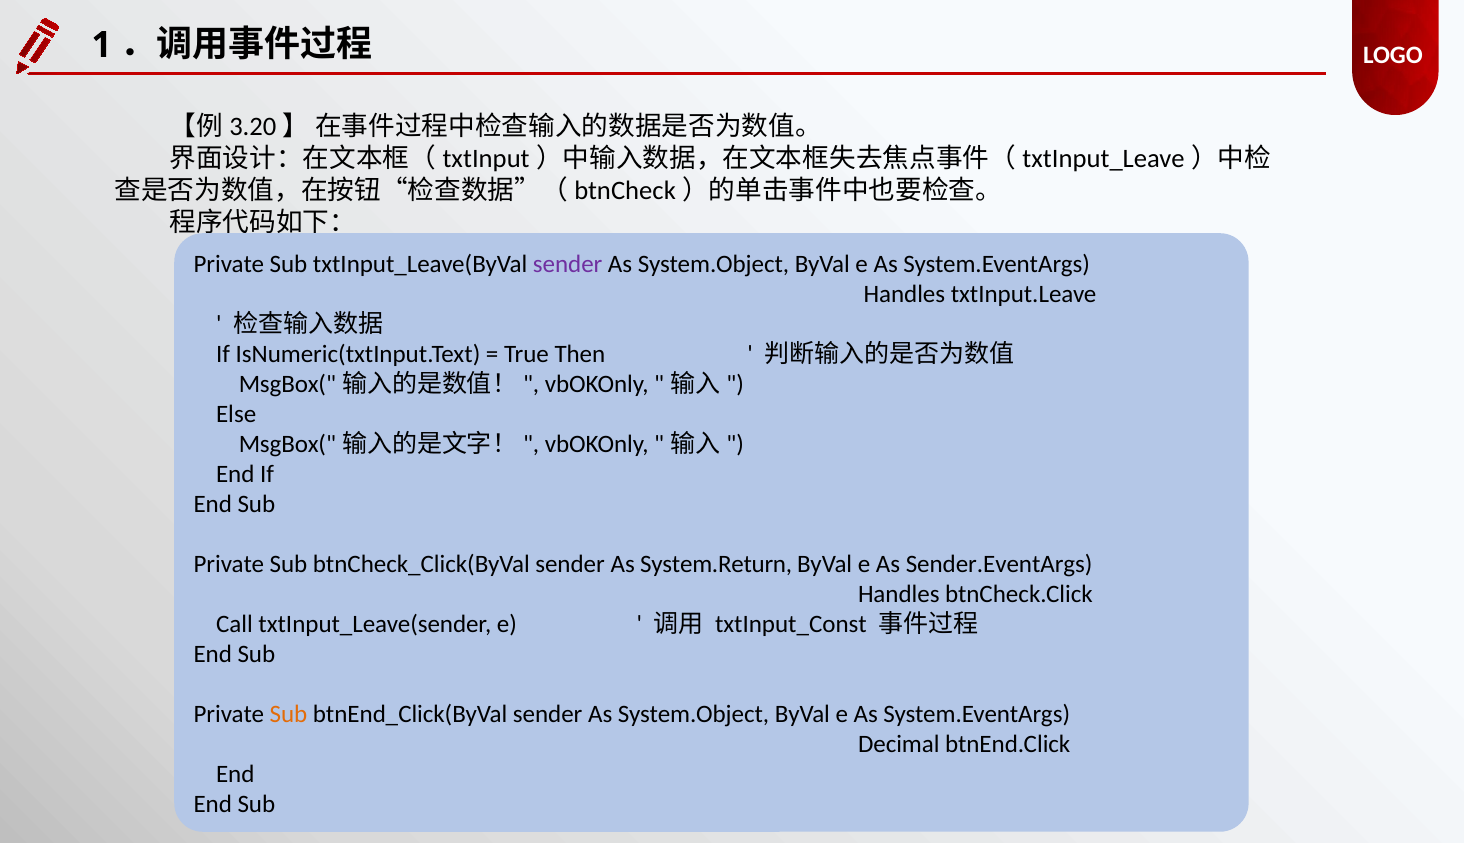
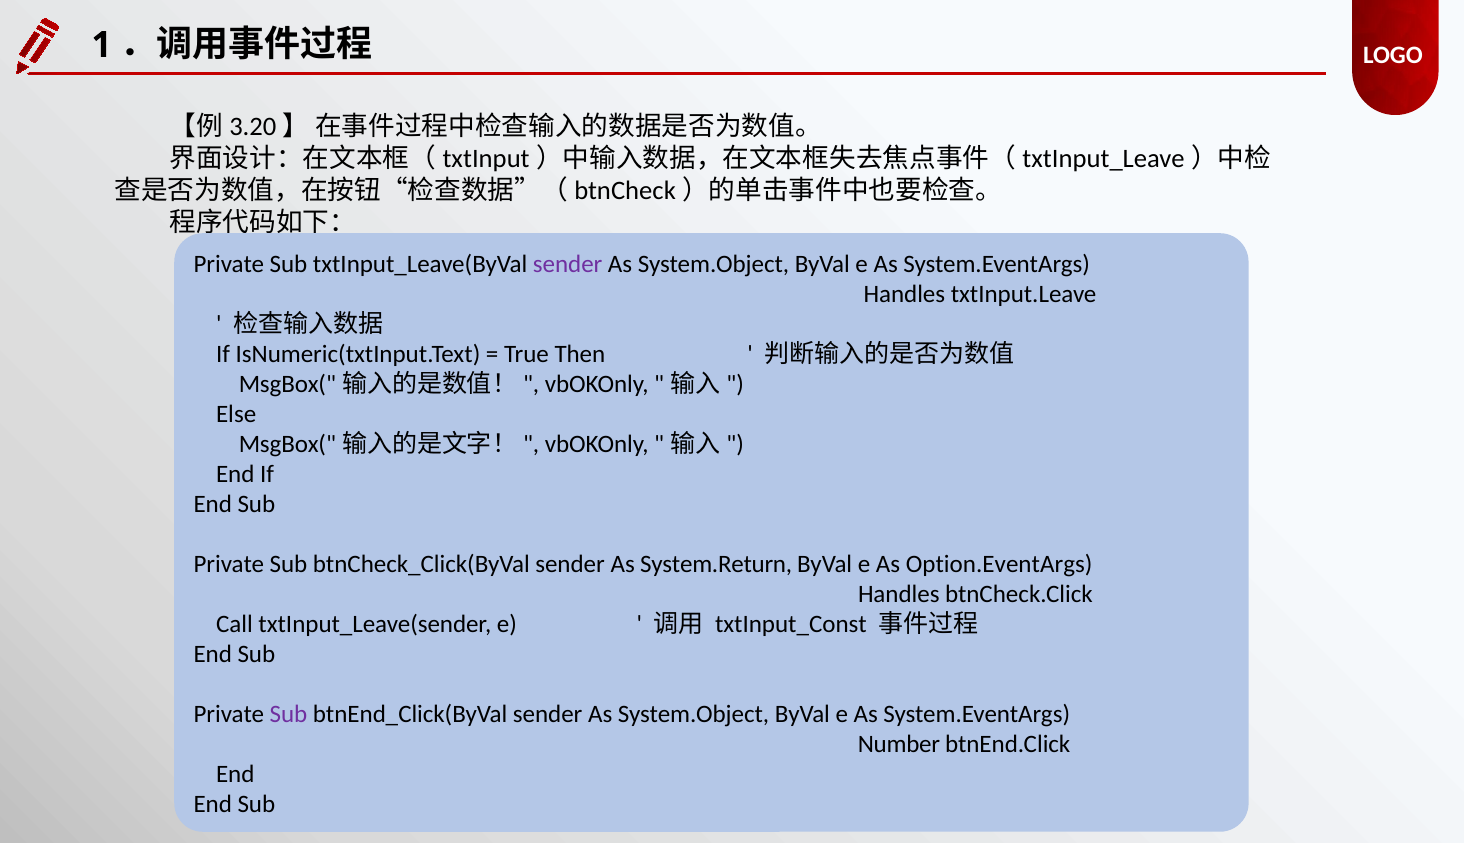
Sender.EventArgs: Sender.EventArgs -> Option.EventArgs
Sub at (289, 714) colour: orange -> purple
Decimal: Decimal -> Number
